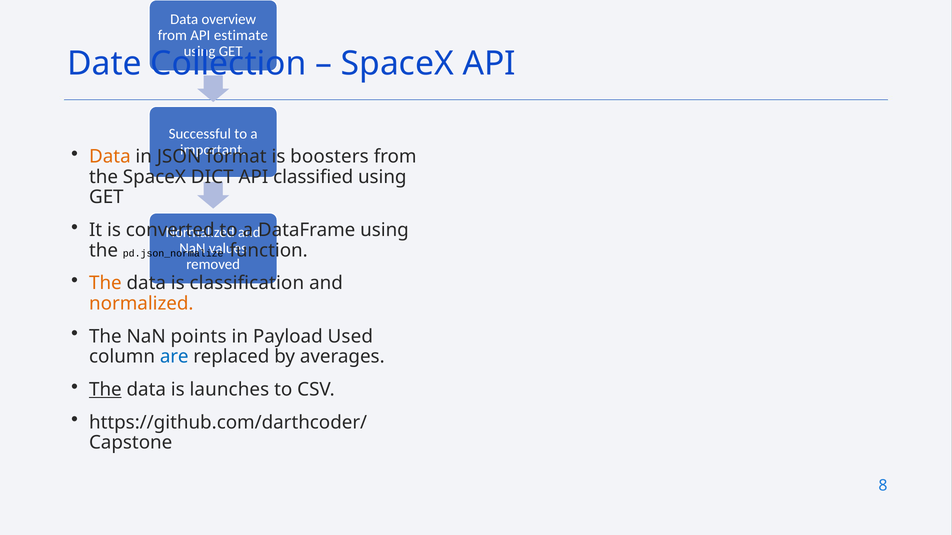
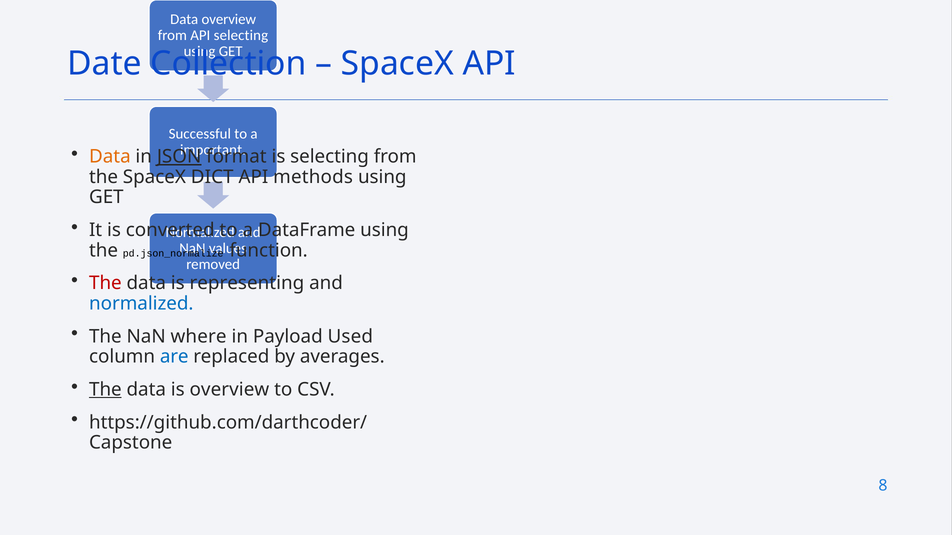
API estimate: estimate -> selecting
JSON underline: none -> present
is boosters: boosters -> selecting
classified: classified -> methods
The at (105, 283) colour: orange -> red
classification: classification -> representing
normalized at (141, 304) colour: orange -> blue
points: points -> where
is launches: launches -> overview
